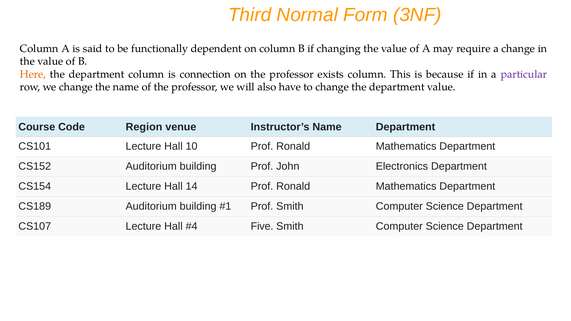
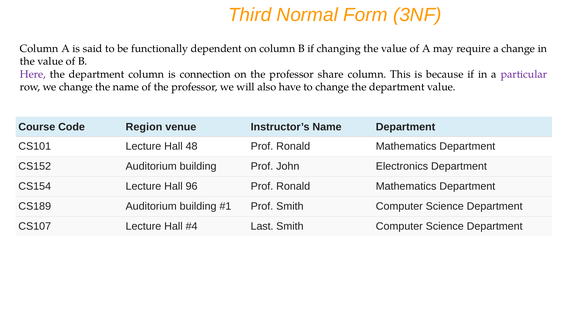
Here colour: orange -> purple
exists: exists -> share
10: 10 -> 48
14: 14 -> 96
Five: Five -> Last
